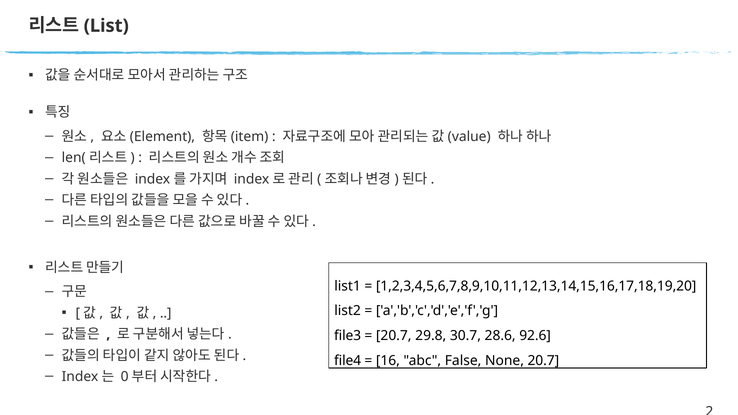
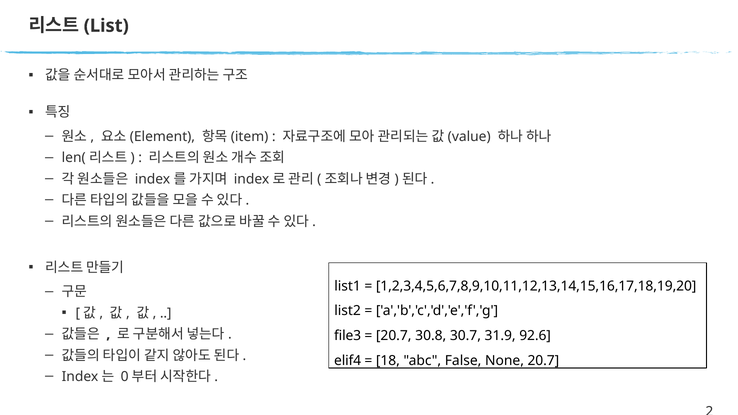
29.8: 29.8 -> 30.8
28.6: 28.6 -> 31.9
file4: file4 -> elif4
16: 16 -> 18
